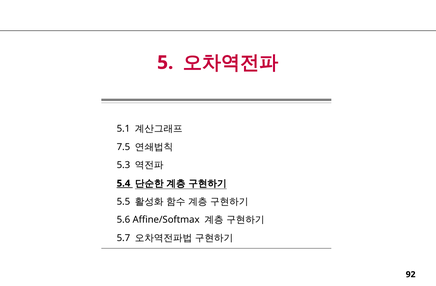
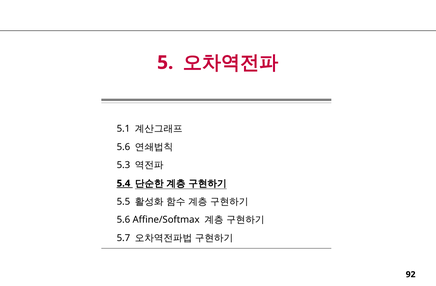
7.5 at (123, 147): 7.5 -> 5.6
